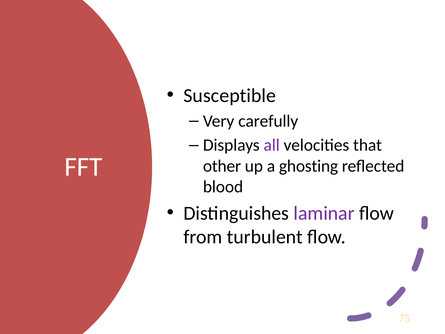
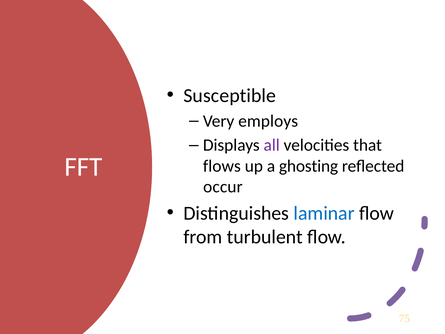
carefully: carefully -> employs
other: other -> flows
blood: blood -> occur
laminar colour: purple -> blue
